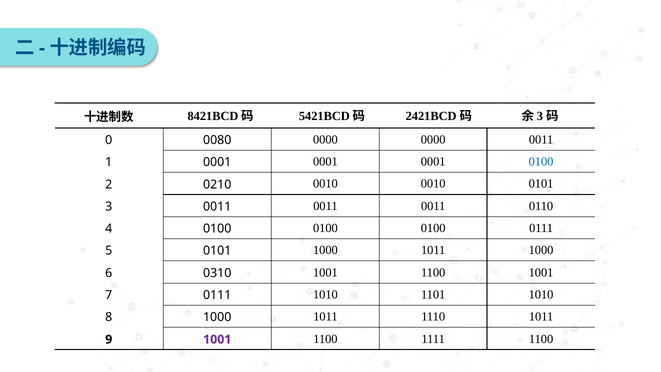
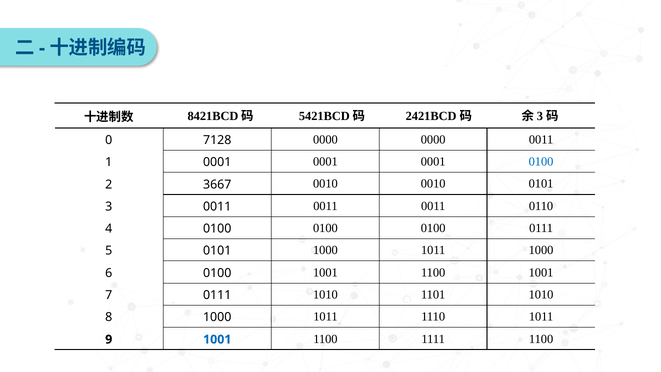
0080: 0080 -> 7128
0210: 0210 -> 3667
0310 at (217, 273): 0310 -> 0100
1001 at (217, 339) colour: purple -> blue
